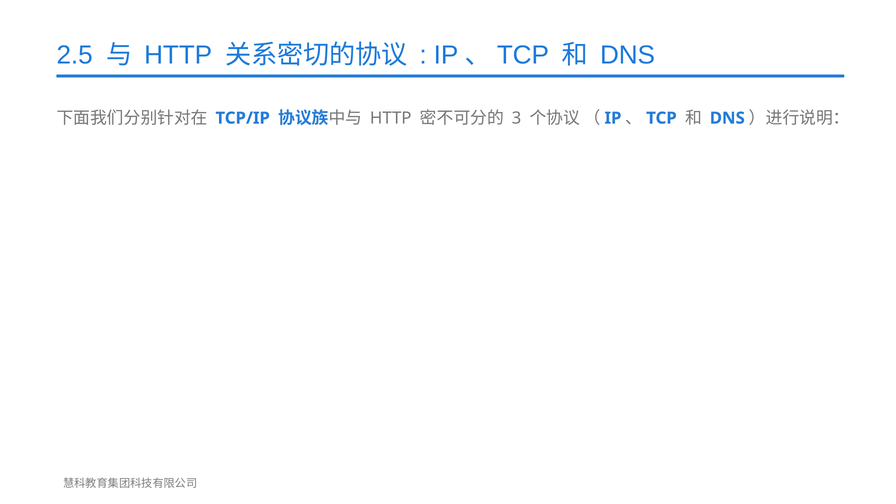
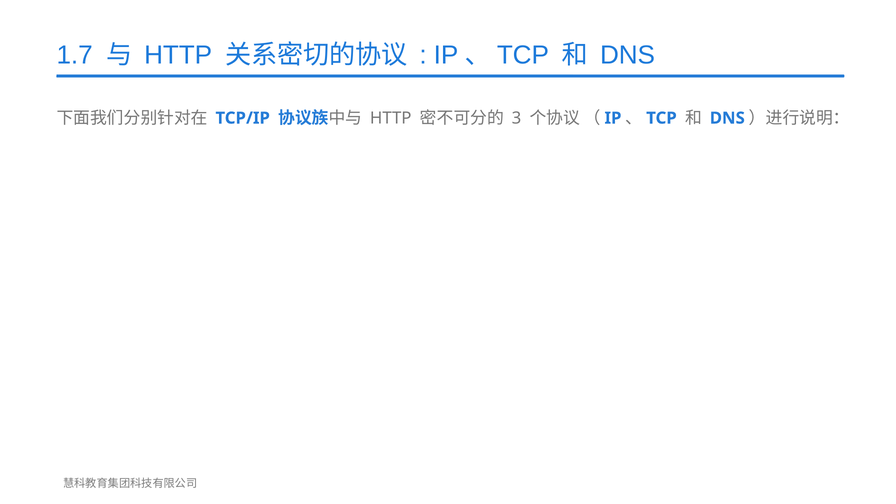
2.5: 2.5 -> 1.7
